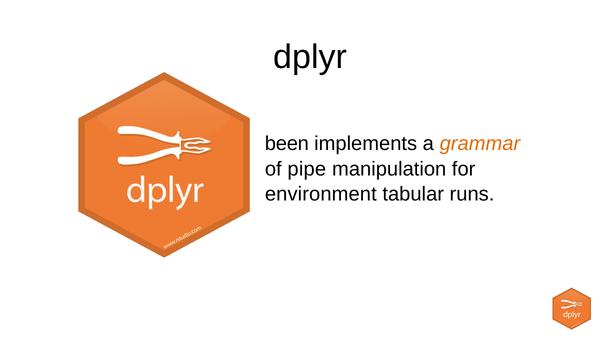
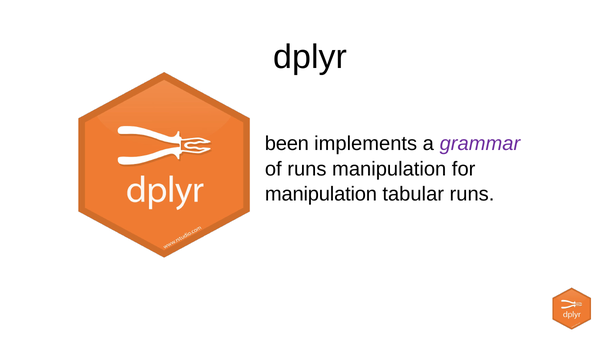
grammar colour: orange -> purple
of pipe: pipe -> runs
environment at (321, 194): environment -> manipulation
